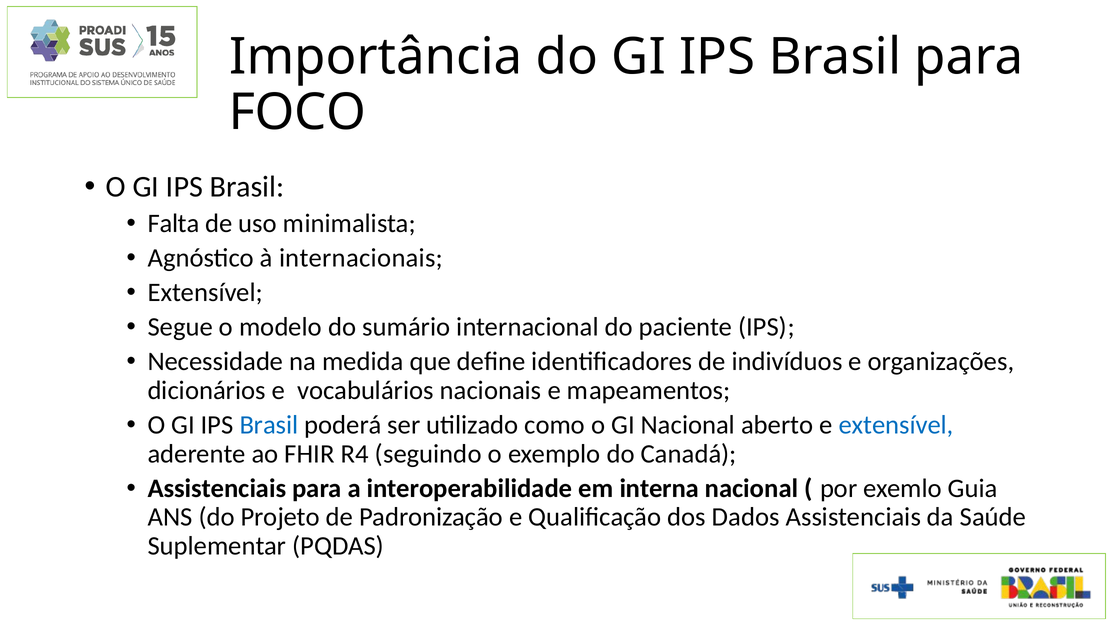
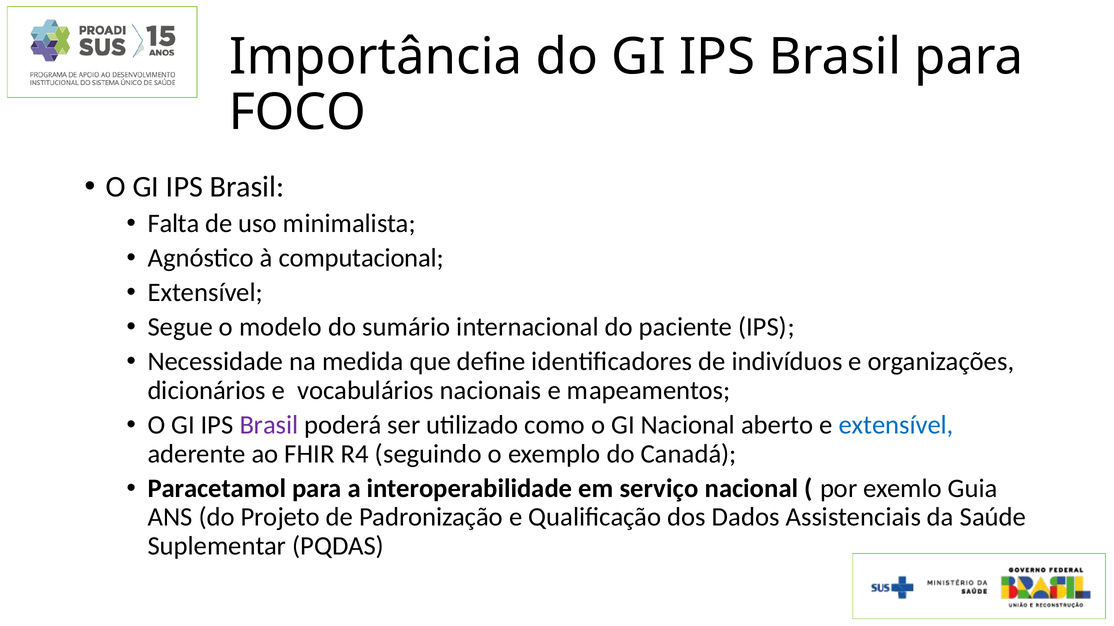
internacionais: internacionais -> computacional
Brasil at (269, 425) colour: blue -> purple
Assistenciais at (217, 489): Assistenciais -> Paracetamol
interna: interna -> serviço
